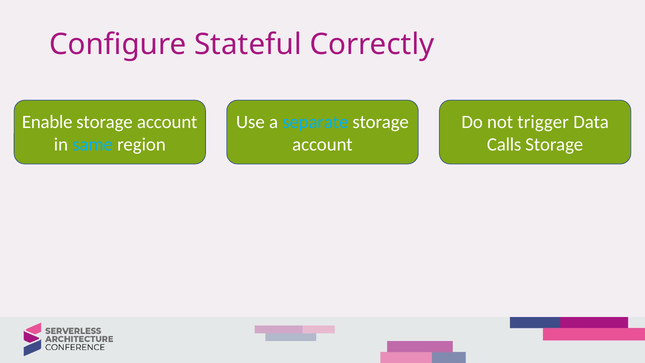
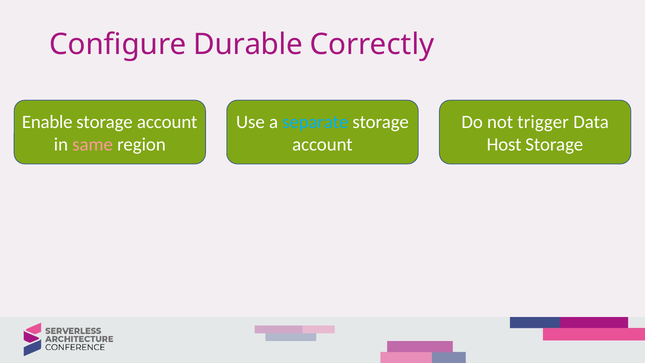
Stateful: Stateful -> Durable
same colour: light blue -> pink
Calls: Calls -> Host
